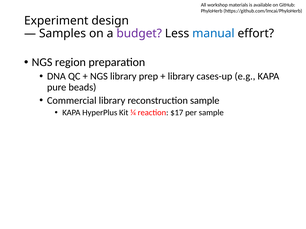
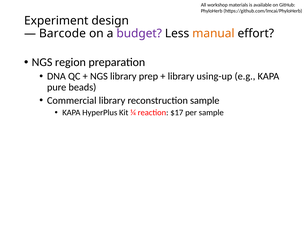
Samples: Samples -> Barcode
manual colour: blue -> orange
cases-up: cases-up -> using-up
